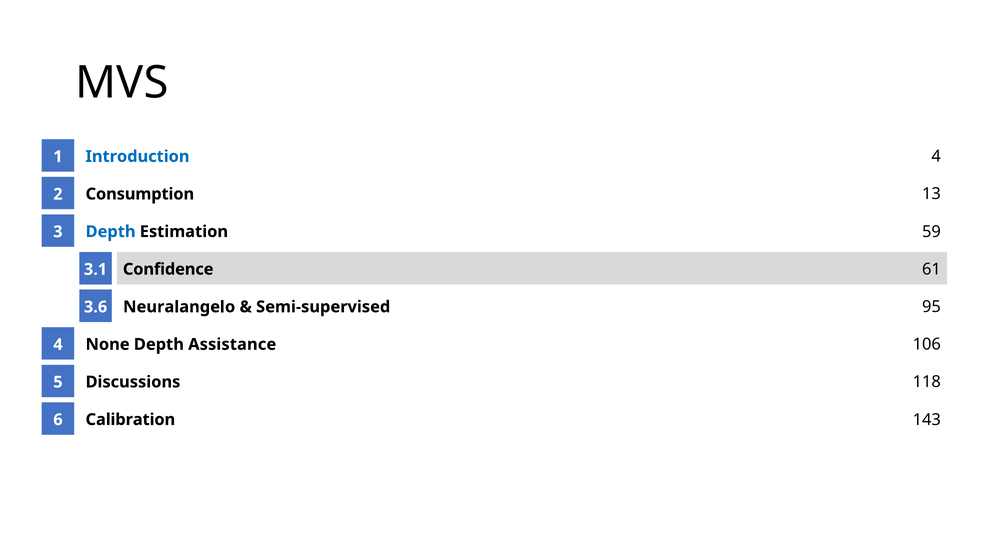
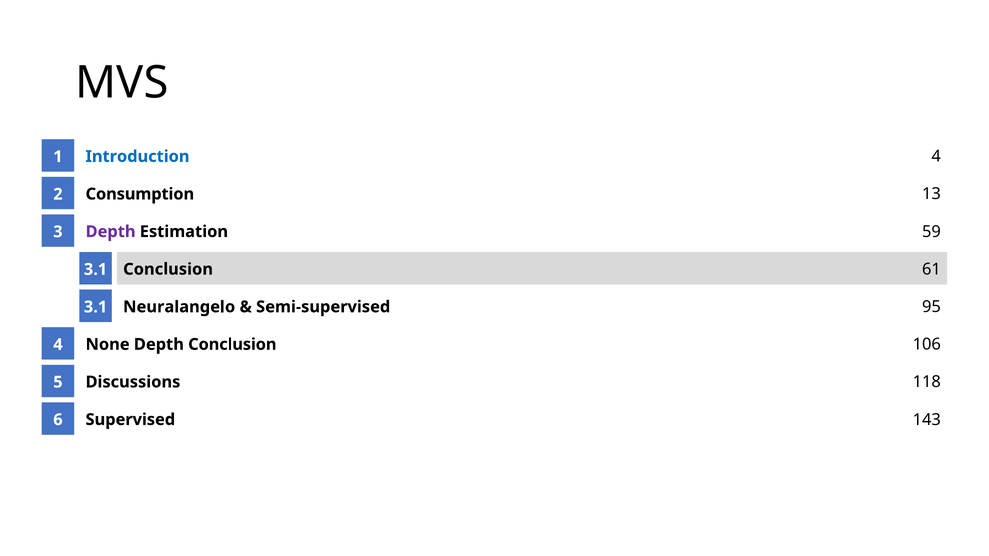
Depth at (111, 232) colour: blue -> purple
Confidence at (168, 269): Confidence -> Conclusion
3.6 at (96, 307): 3.6 -> 3.1
Depth Assistance: Assistance -> Conclusion
Calibration: Calibration -> Supervised
